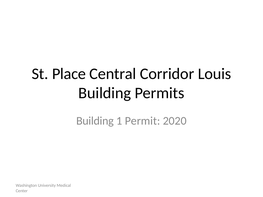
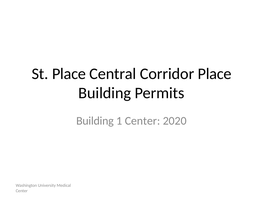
Corridor Louis: Louis -> Place
1 Permit: Permit -> Center
